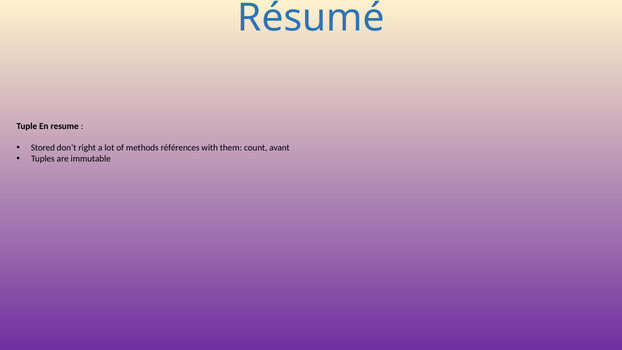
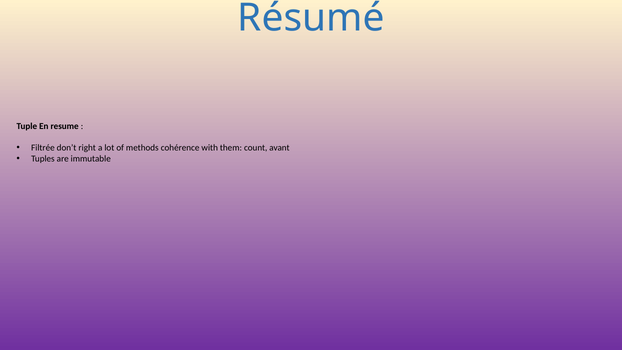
Stored: Stored -> Filtrée
références: références -> cohérence
